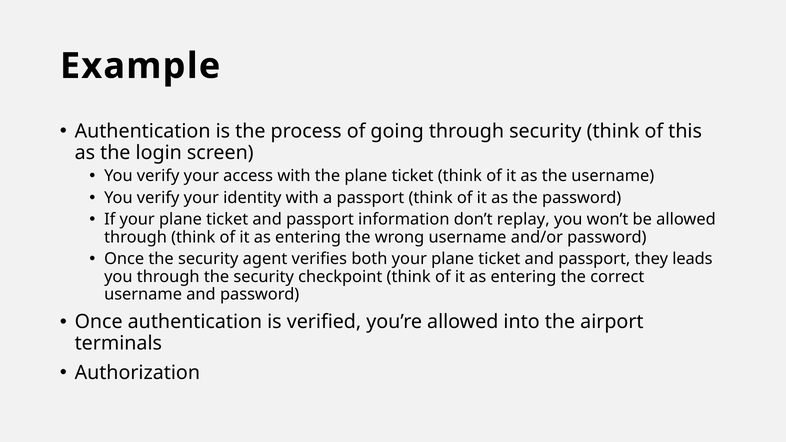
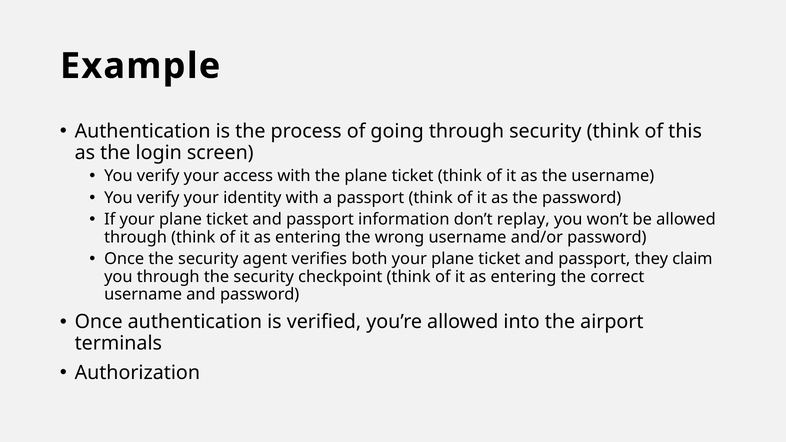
leads: leads -> claim
